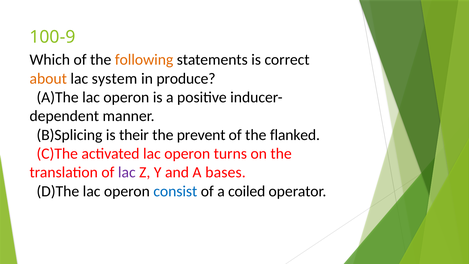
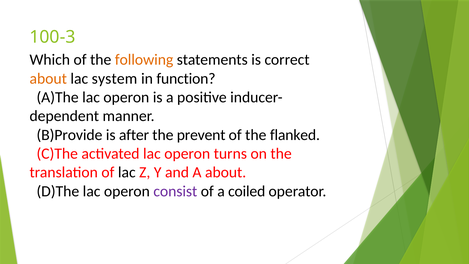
100-9: 100-9 -> 100-3
produce: produce -> function
B)Splicing: B)Splicing -> B)Provide
their: their -> after
lac at (127, 172) colour: purple -> black
A bases: bases -> about
consist colour: blue -> purple
